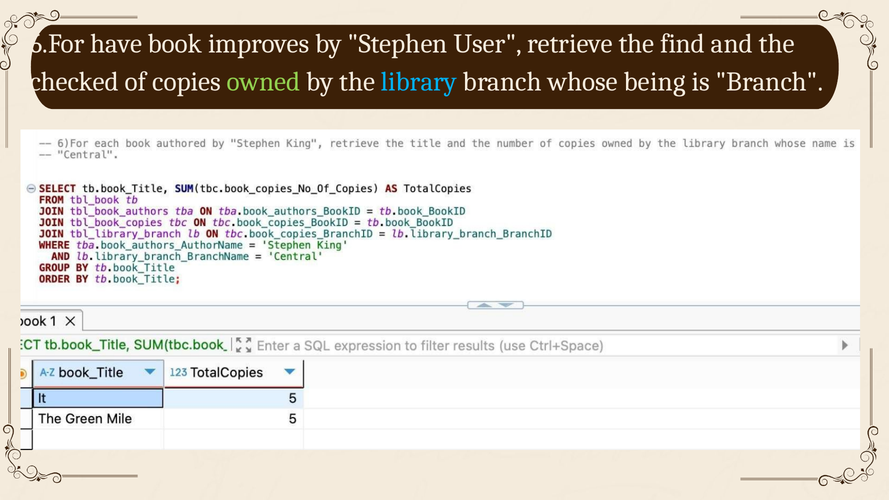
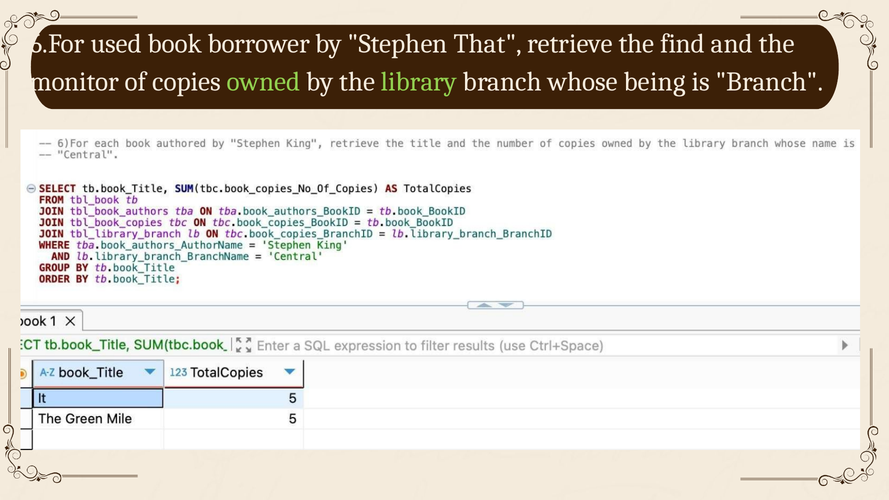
have: have -> used
improves: improves -> borrower
User: User -> That
checked: checked -> monitor
library colour: light blue -> light green
